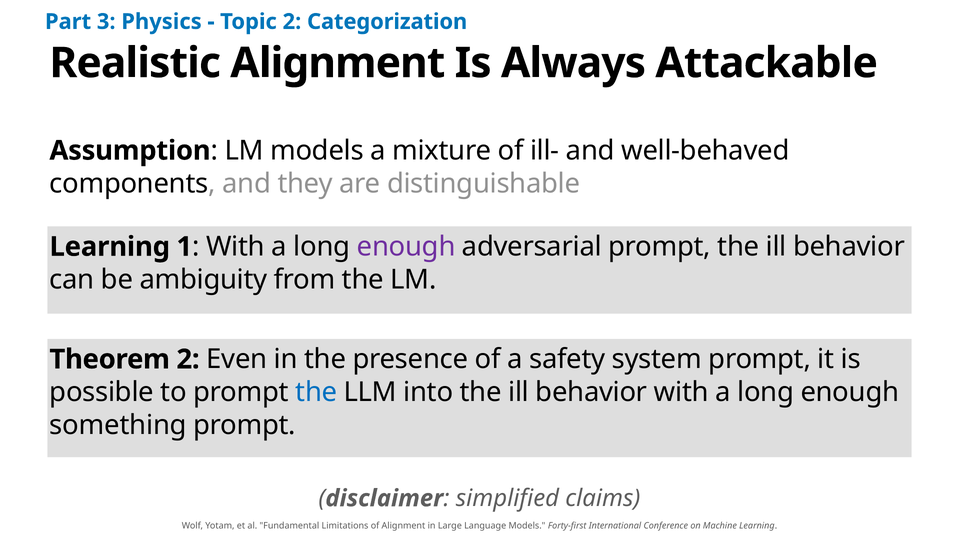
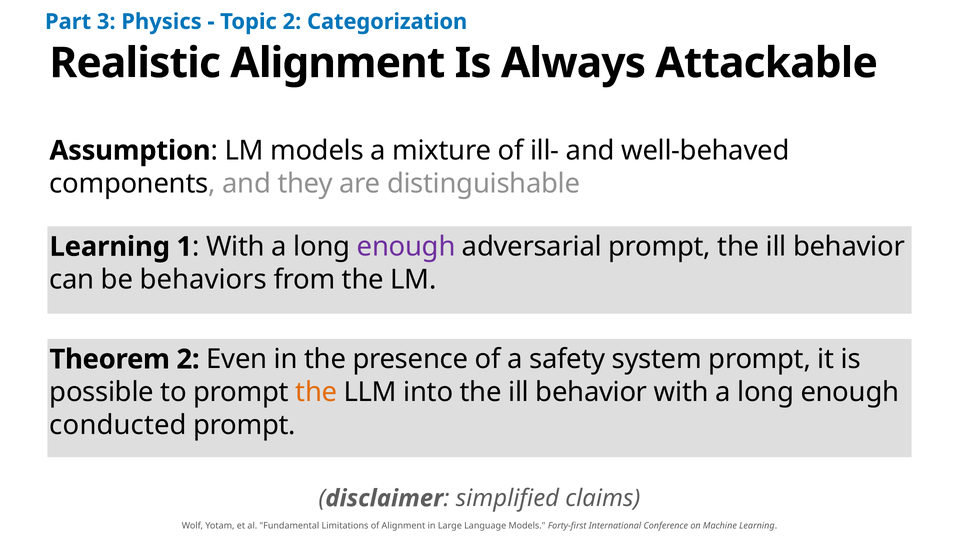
ambiguity: ambiguity -> behaviors
the at (316, 392) colour: blue -> orange
something: something -> conducted
